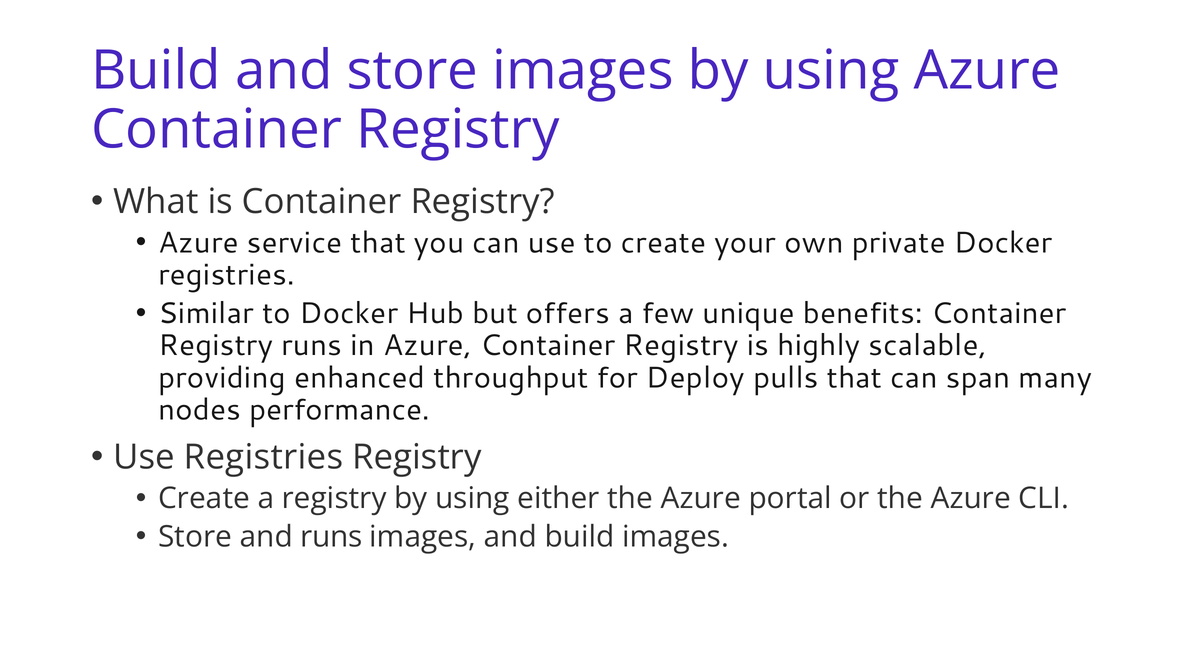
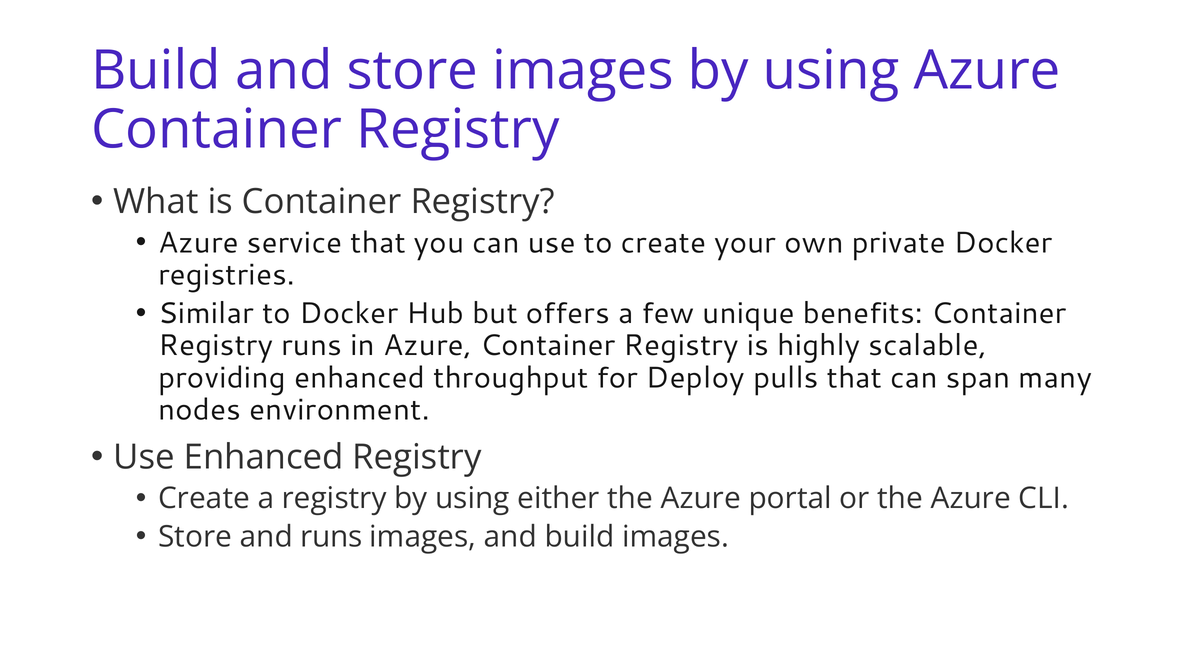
performance: performance -> environment
Use Registries: Registries -> Enhanced
